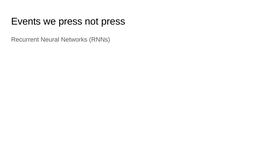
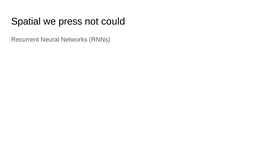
Events: Events -> Spatial
not press: press -> could
